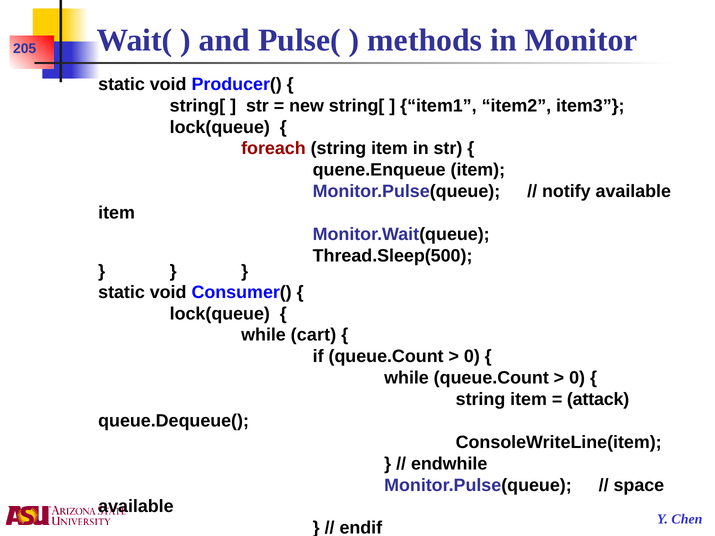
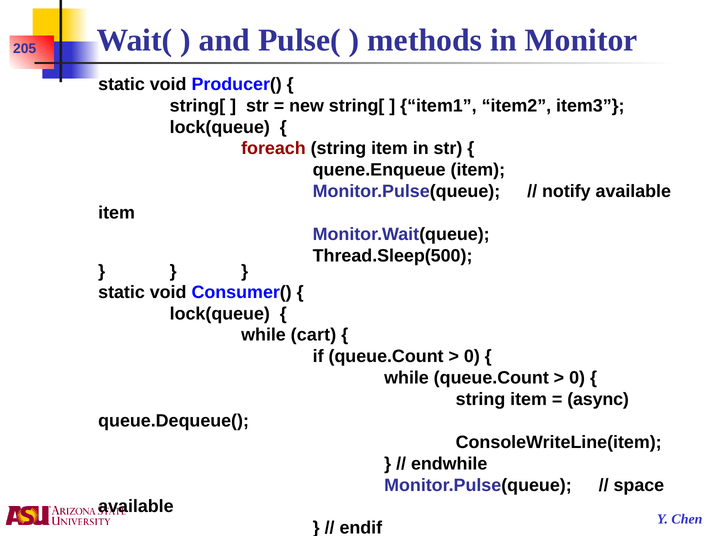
attack: attack -> async
